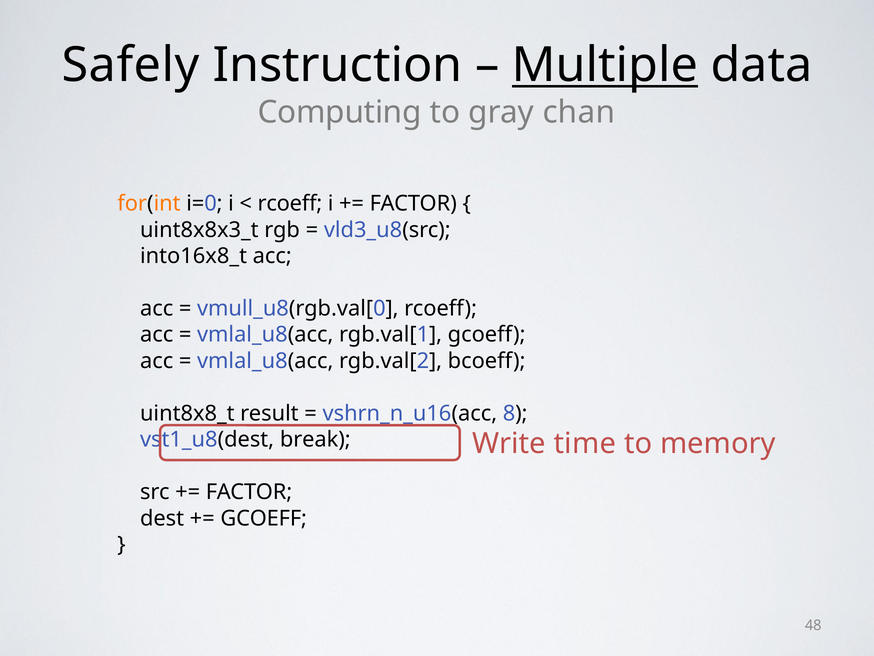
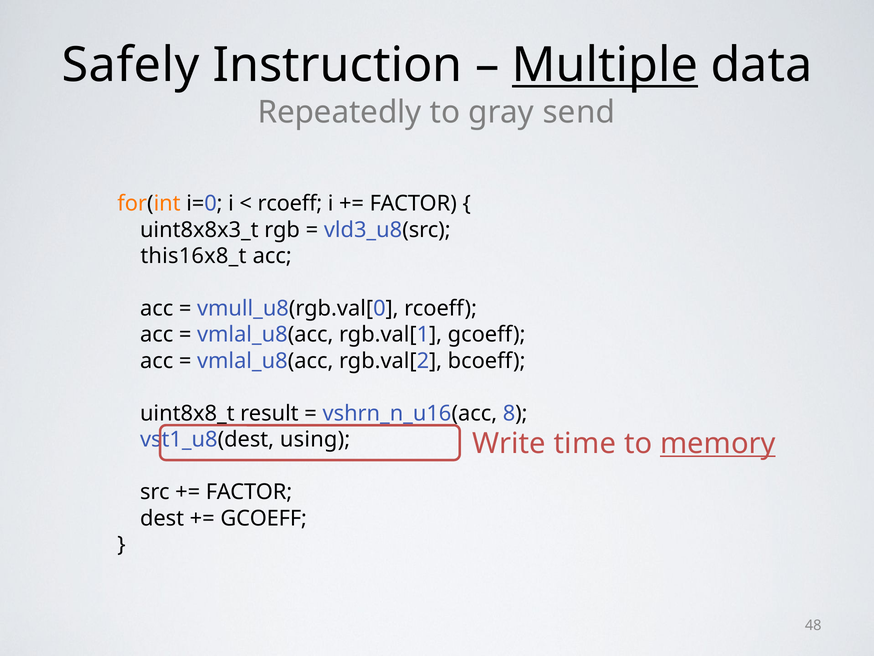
Computing: Computing -> Repeatedly
chan: chan -> send
into16x8_t: into16x8_t -> this16x8_t
break: break -> using
memory underline: none -> present
